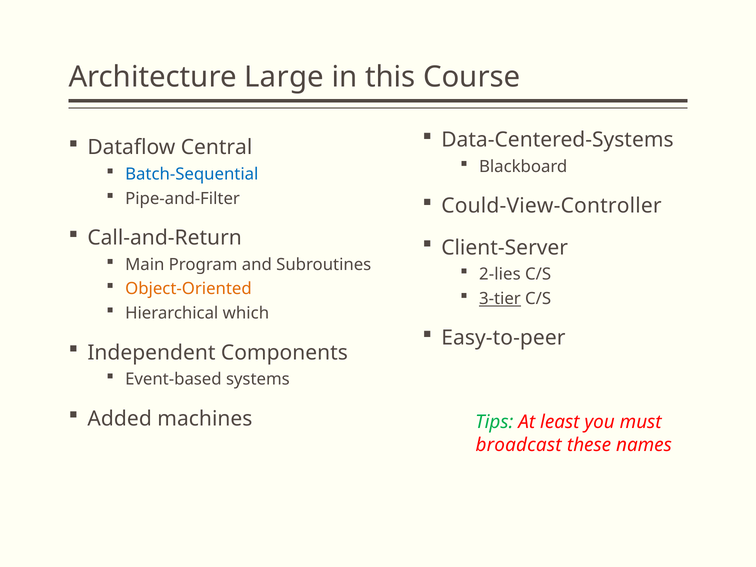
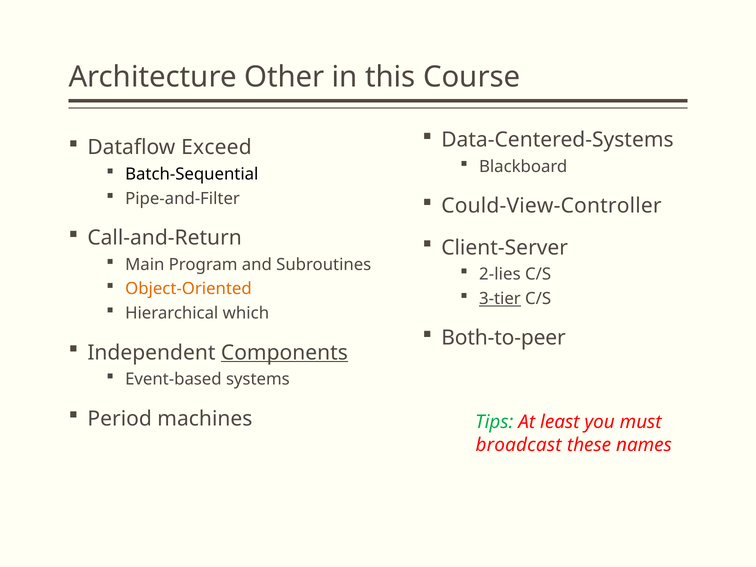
Large: Large -> Other
Central: Central -> Exceed
Batch-Sequential colour: blue -> black
Easy-to-peer: Easy-to-peer -> Both-to-peer
Components underline: none -> present
Added: Added -> Period
